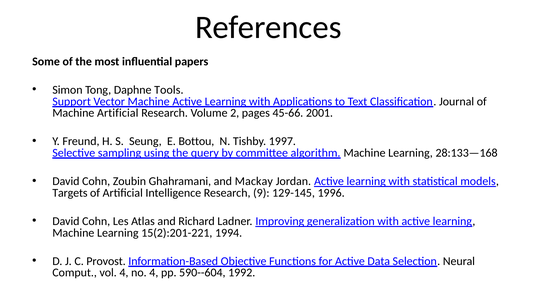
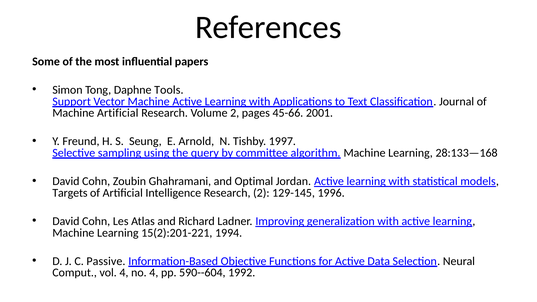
Bottou: Bottou -> Arnold
Mackay: Mackay -> Optimal
Research 9: 9 -> 2
Provost: Provost -> Passive
